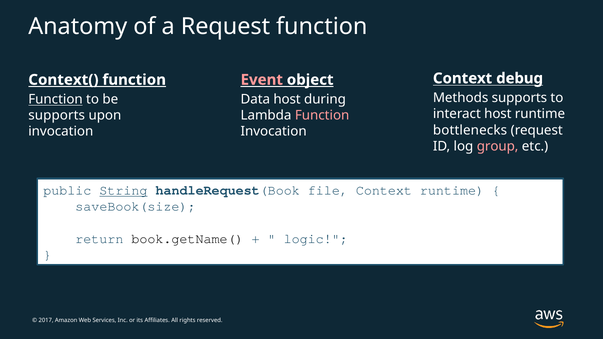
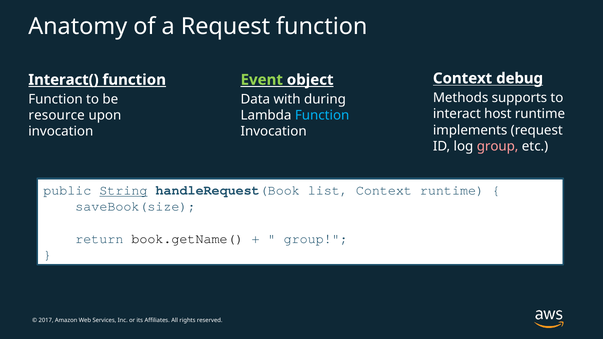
Context(: Context( -> Interact(
Event colour: pink -> light green
Data host: host -> with
Function at (56, 99) underline: present -> none
Function at (322, 115) colour: pink -> light blue
supports at (57, 116): supports -> resource
bottlenecks: bottlenecks -> implements
file: file -> list
logic at (316, 239): logic -> group
